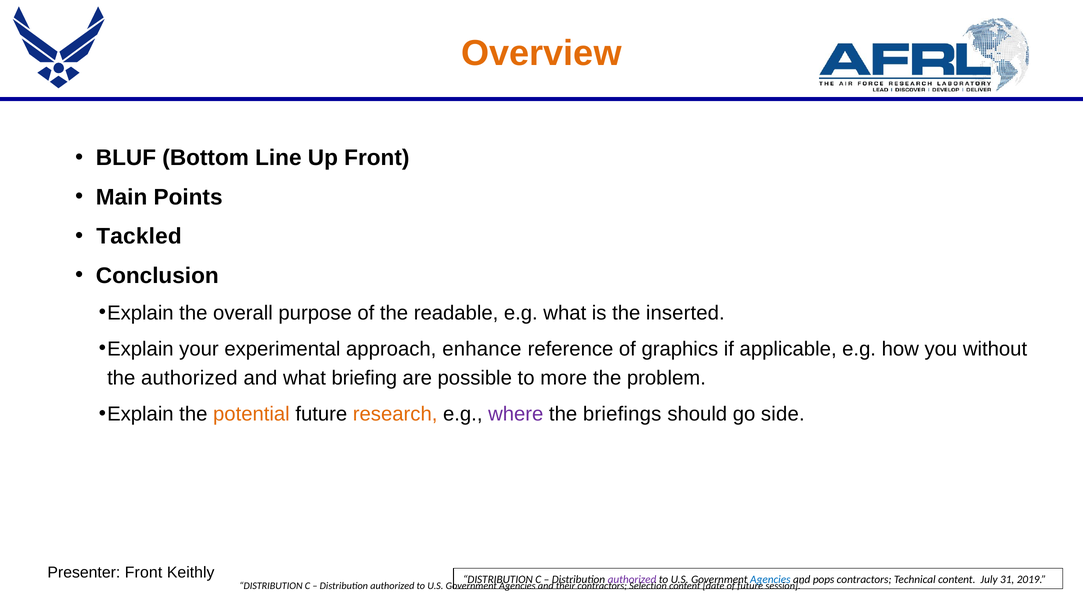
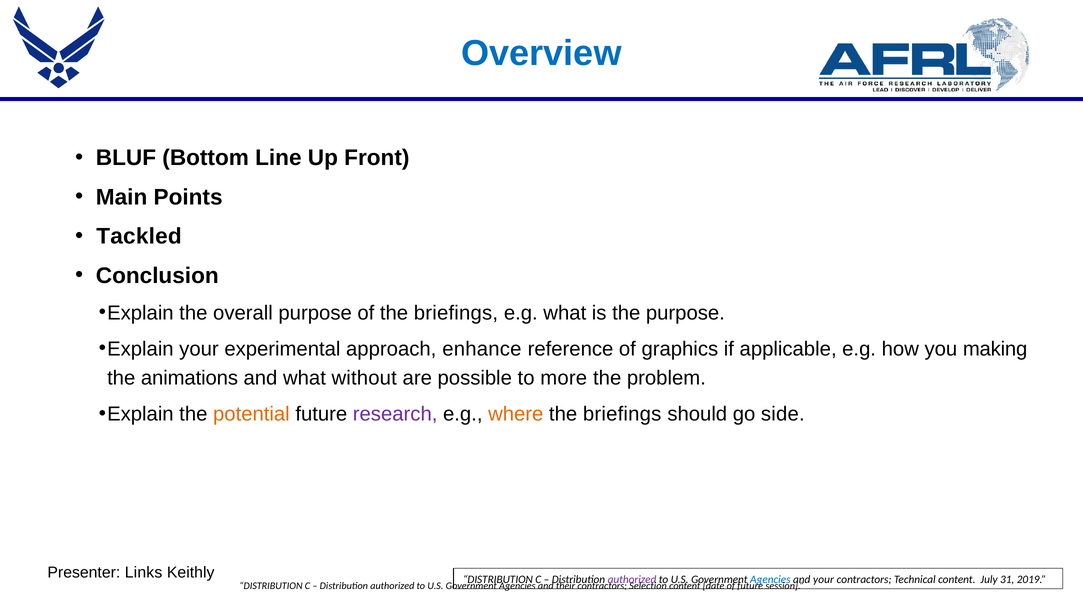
Overview colour: orange -> blue
of the readable: readable -> briefings
the inserted: inserted -> purpose
without: without -> making
the authorized: authorized -> animations
briefing: briefing -> without
research colour: orange -> purple
where colour: purple -> orange
Presenter Front: Front -> Links
and pops: pops -> your
